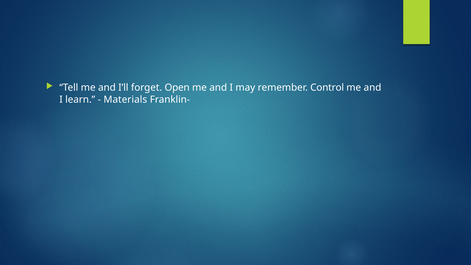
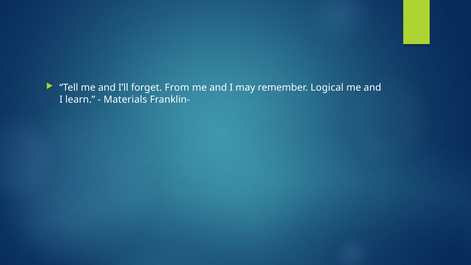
Open: Open -> From
Control: Control -> Logical
